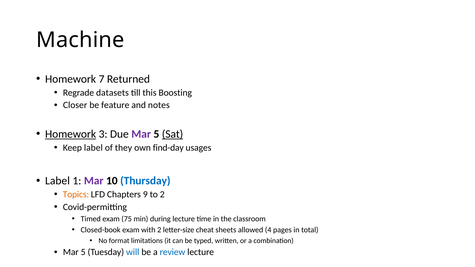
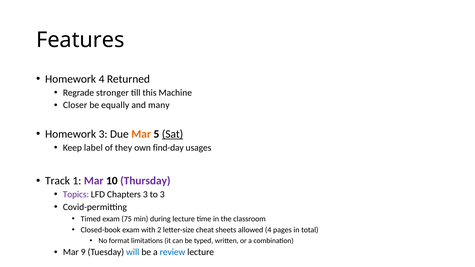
Machine: Machine -> Features
Homework 7: 7 -> 4
datasets: datasets -> stronger
Boosting: Boosting -> Machine
feature: feature -> equally
notes: notes -> many
Homework at (71, 134) underline: present -> none
Mar at (141, 134) colour: purple -> orange
Label at (57, 181): Label -> Track
Thursday colour: blue -> purple
Topics colour: orange -> purple
Chapters 9: 9 -> 3
to 2: 2 -> 3
5 at (83, 252): 5 -> 9
